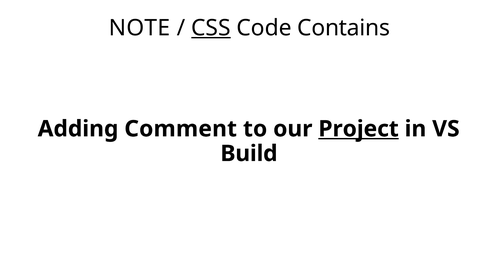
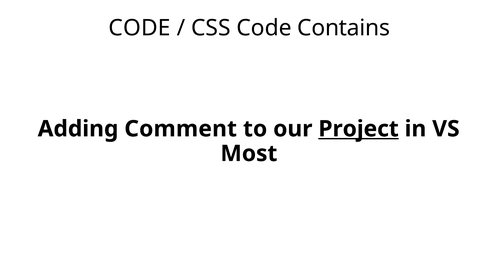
NOTE at (140, 28): NOTE -> CODE
CSS underline: present -> none
Build: Build -> Most
